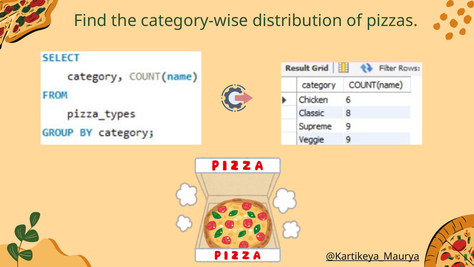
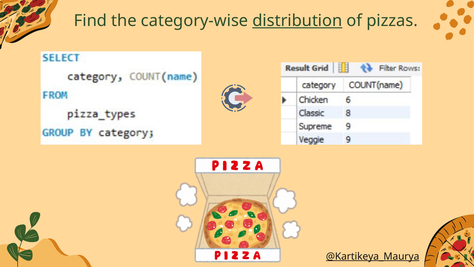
distribution underline: none -> present
